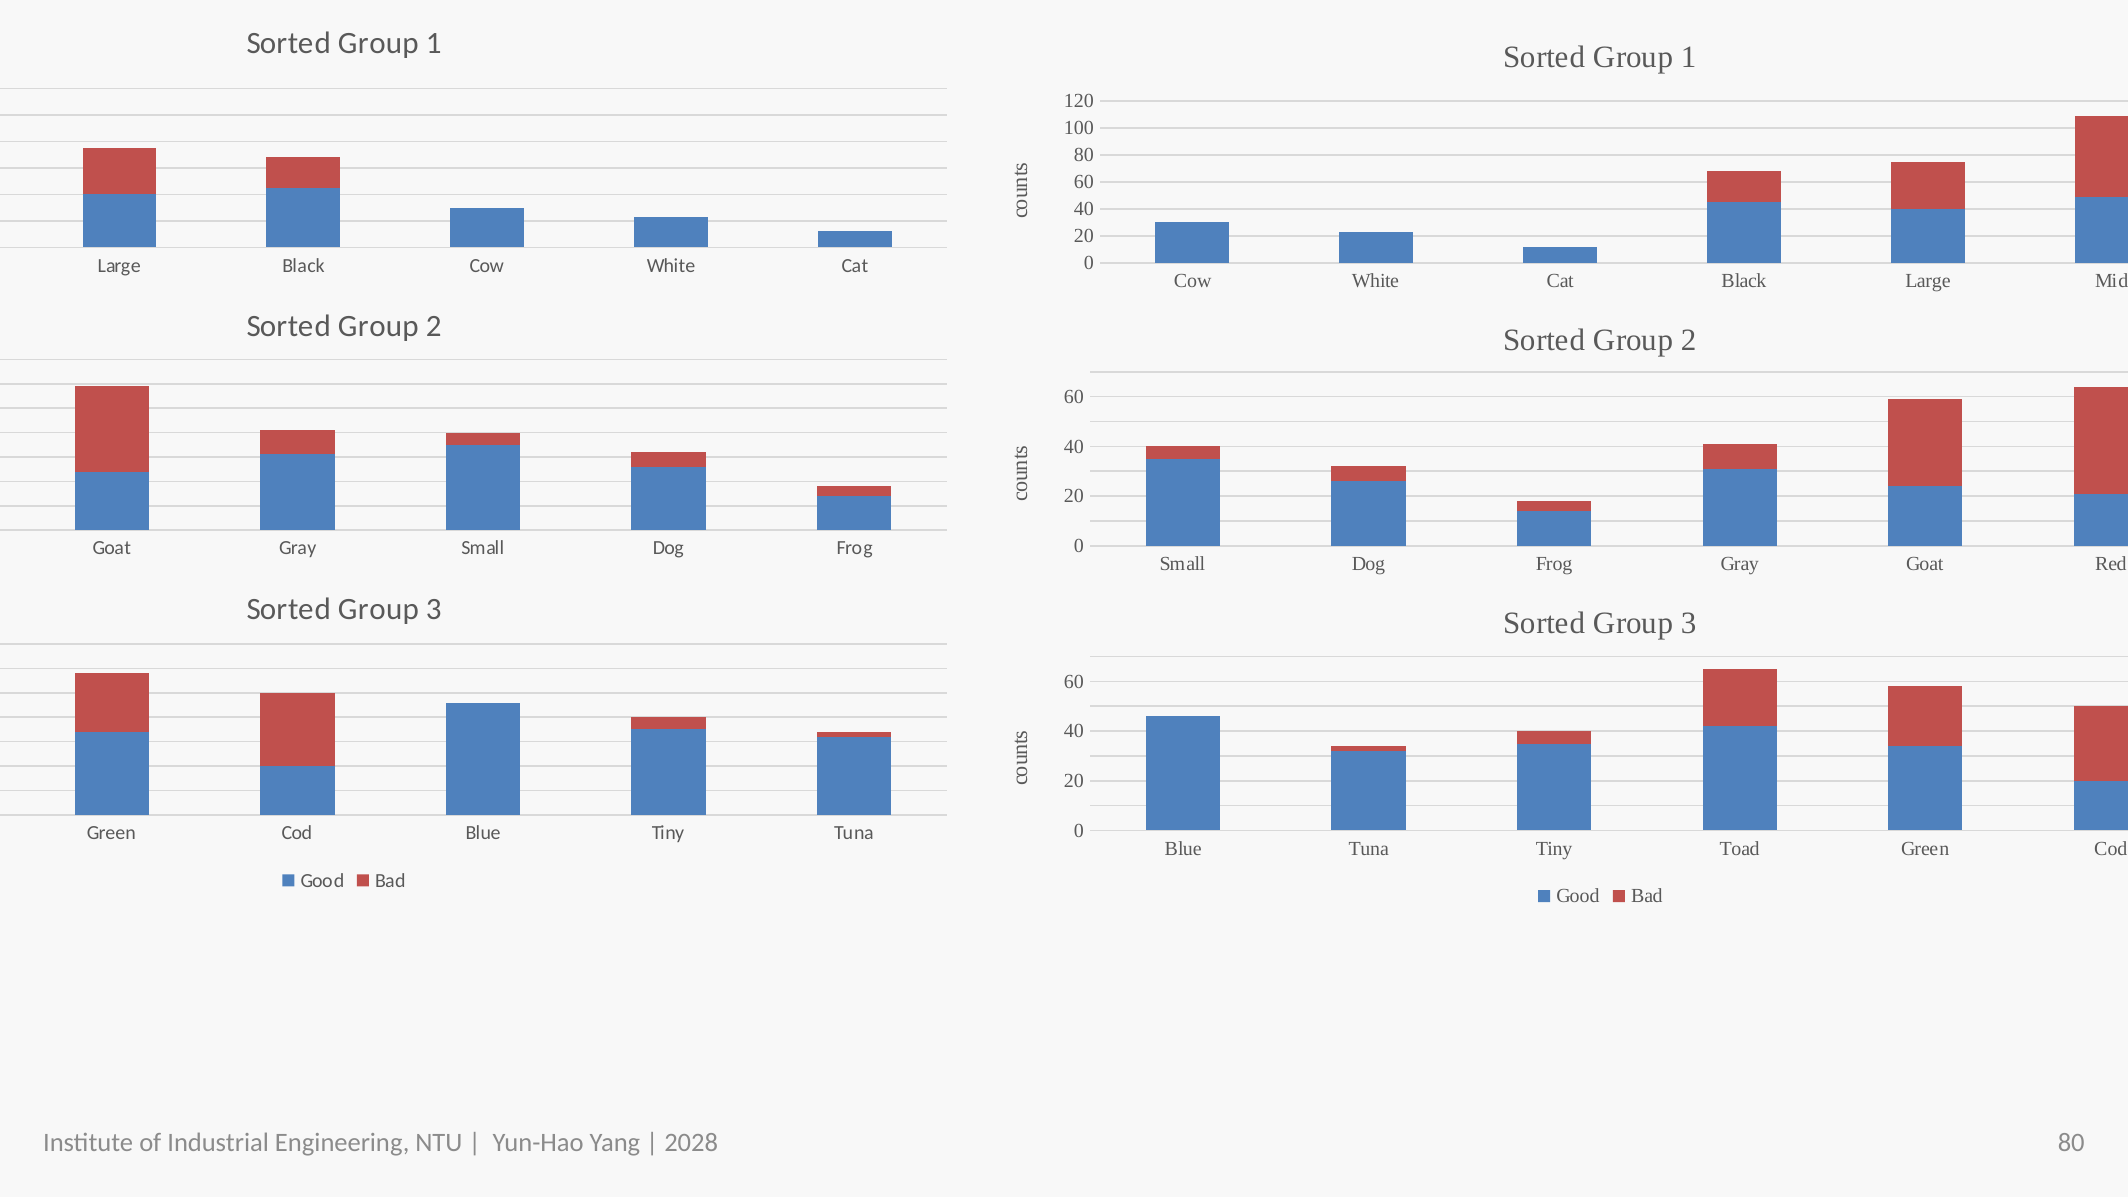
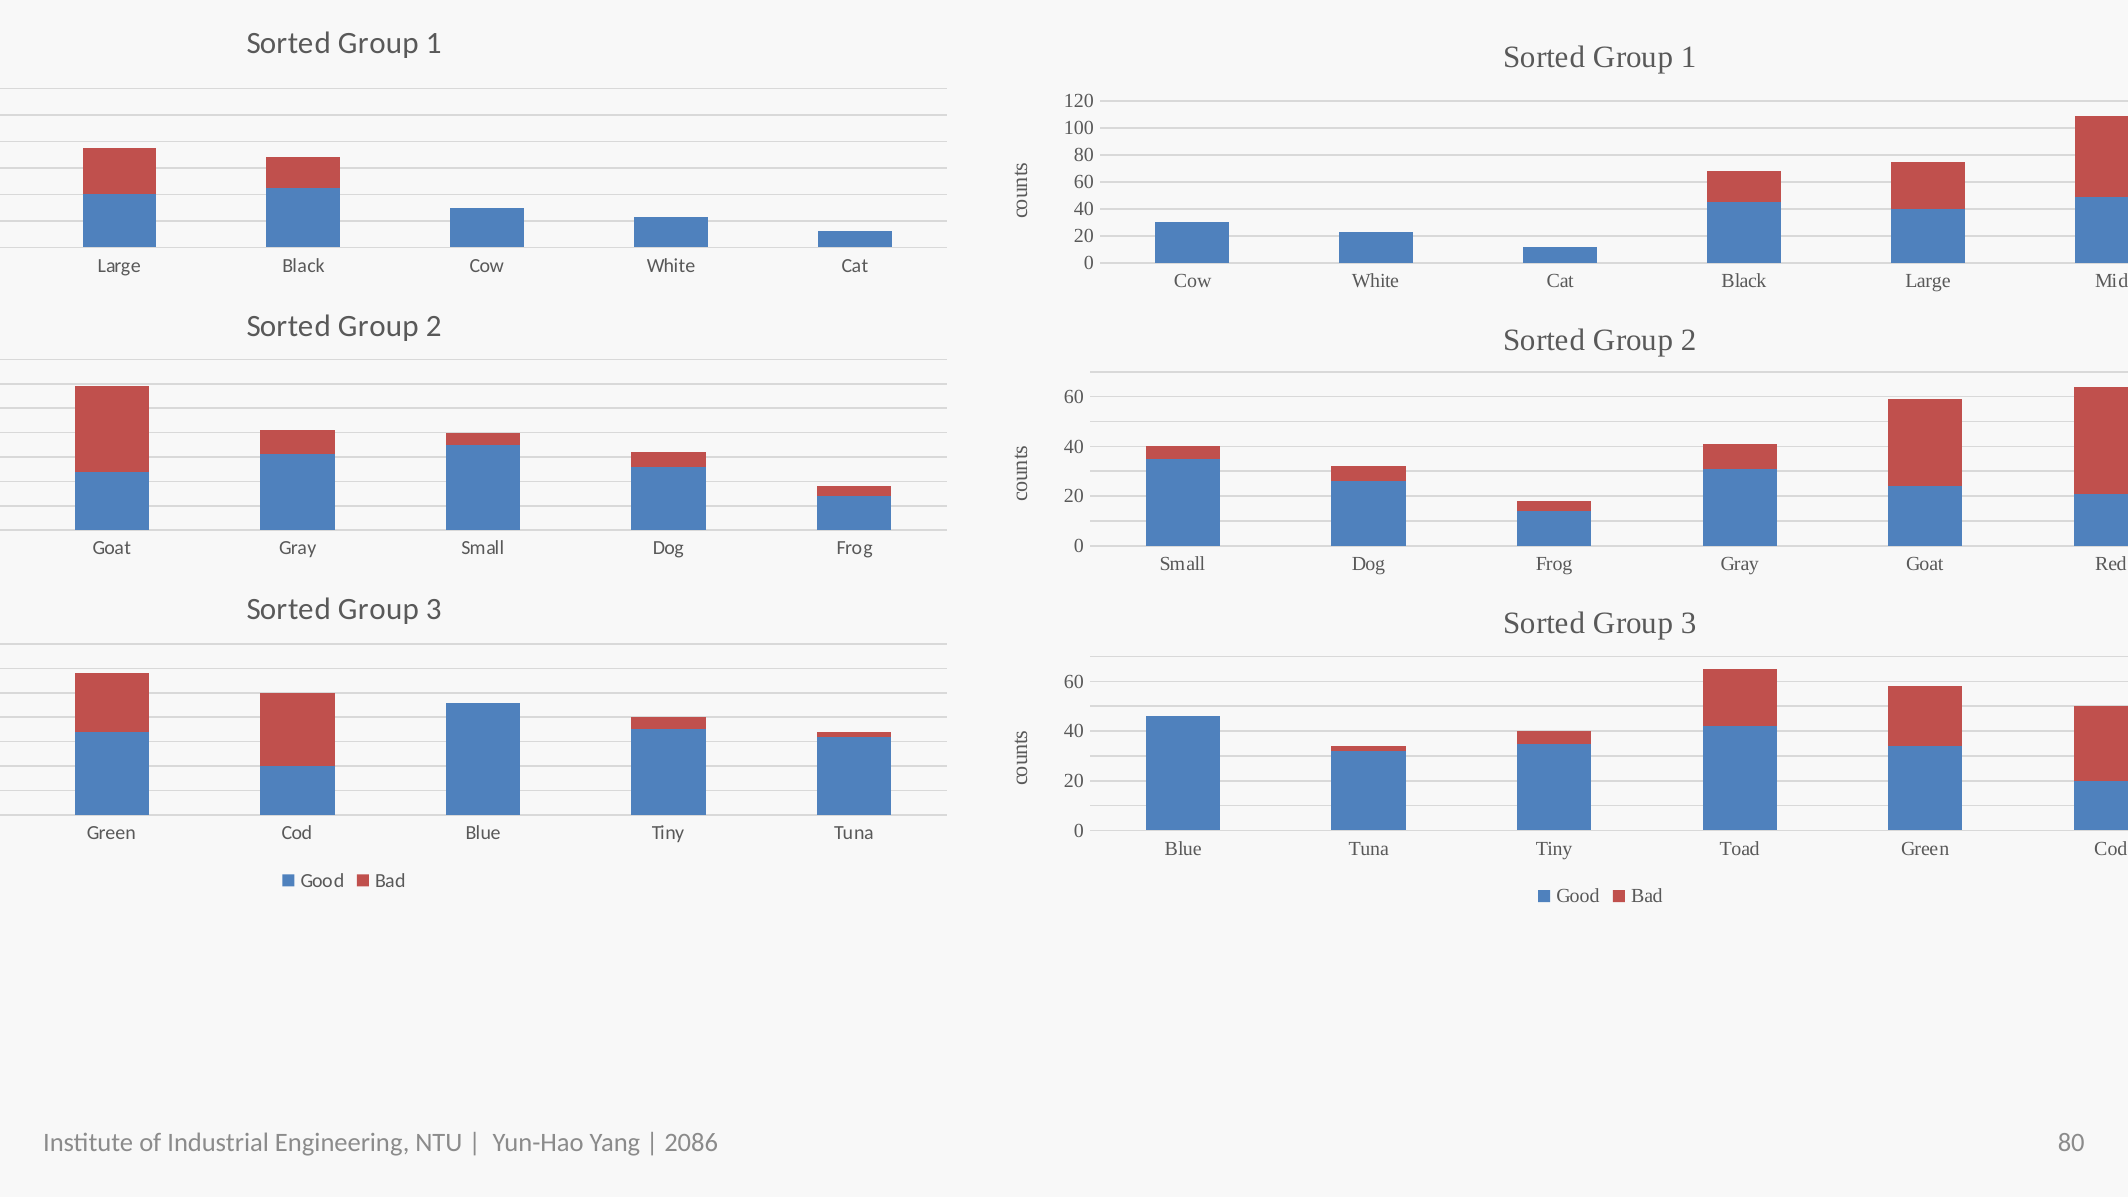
2028: 2028 -> 2086
